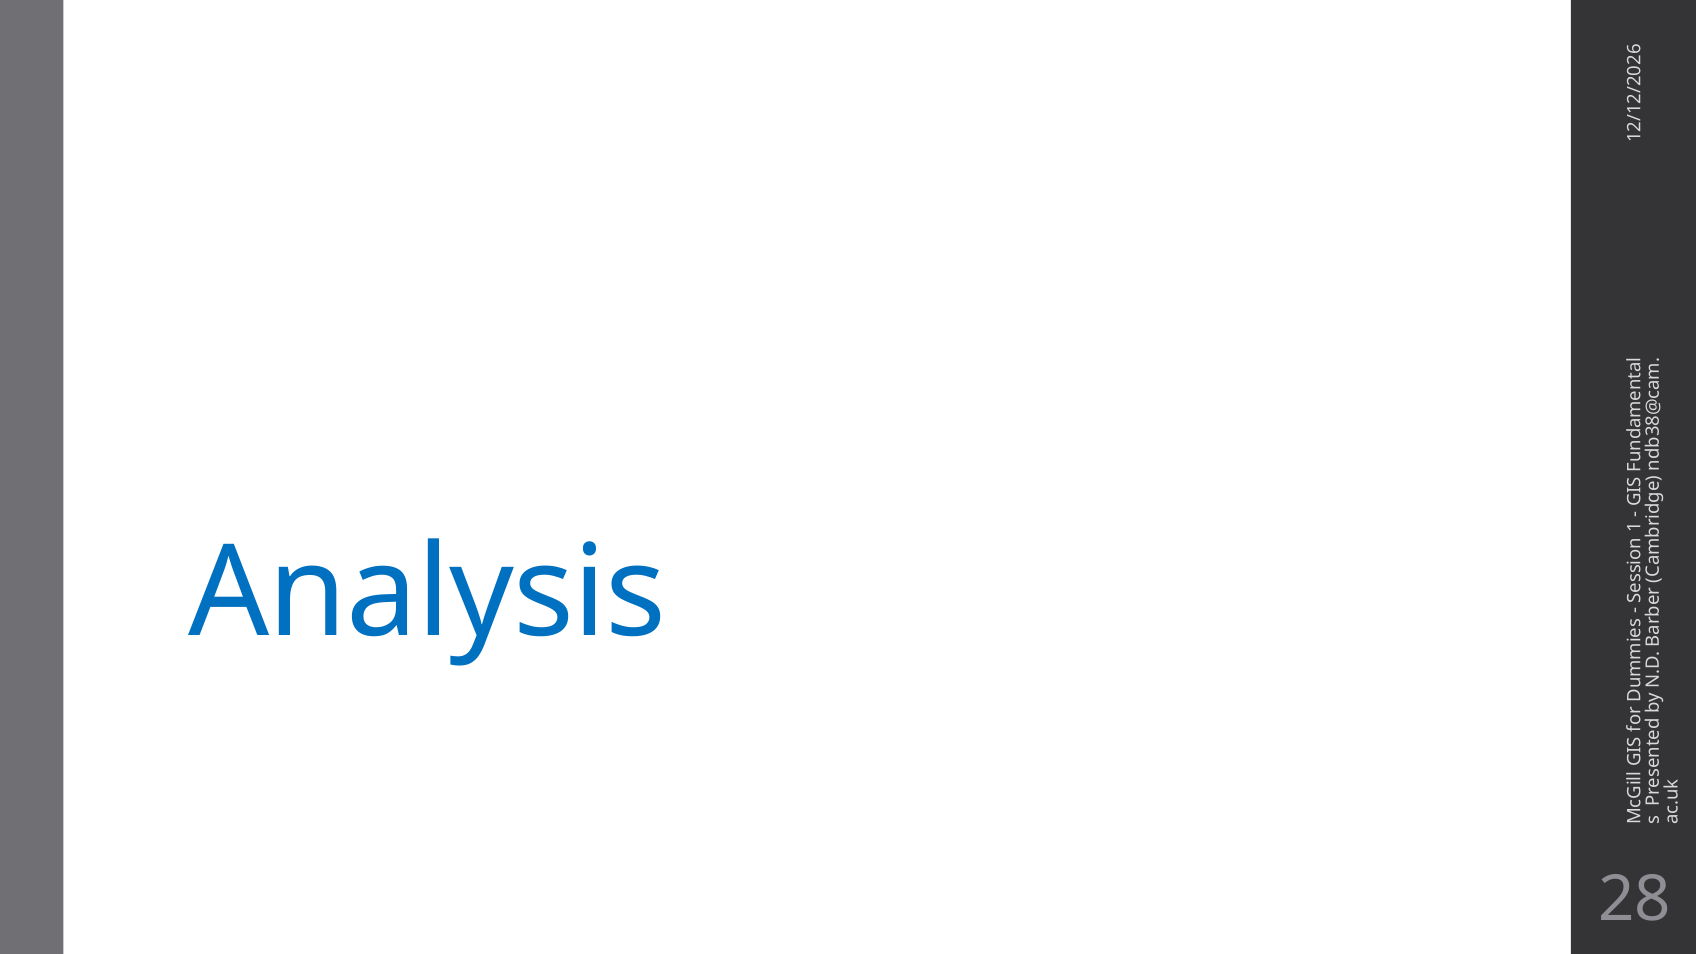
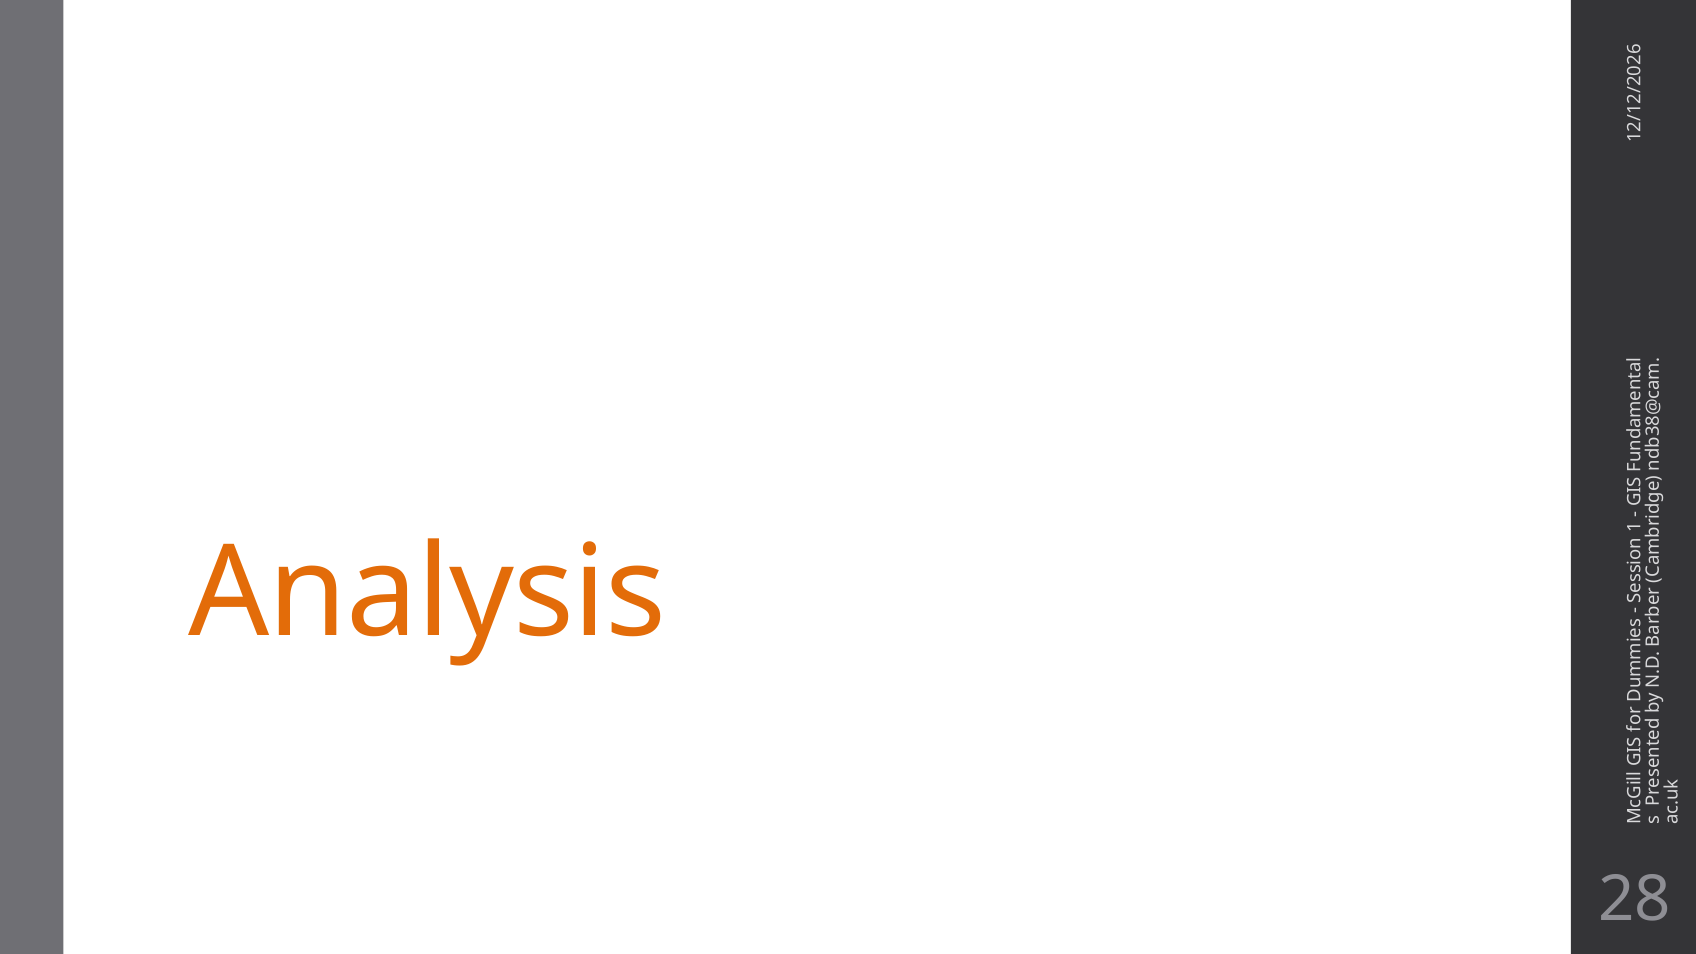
Analysis colour: blue -> orange
